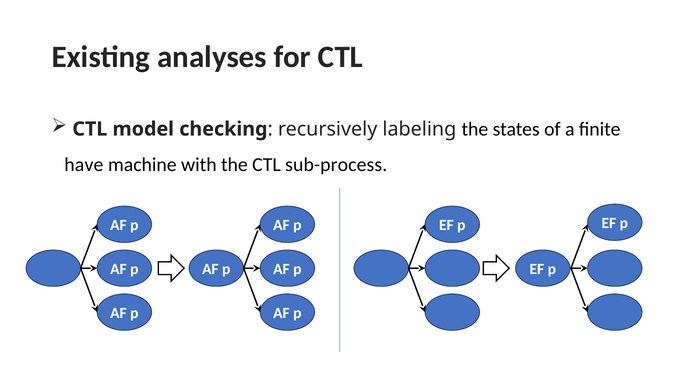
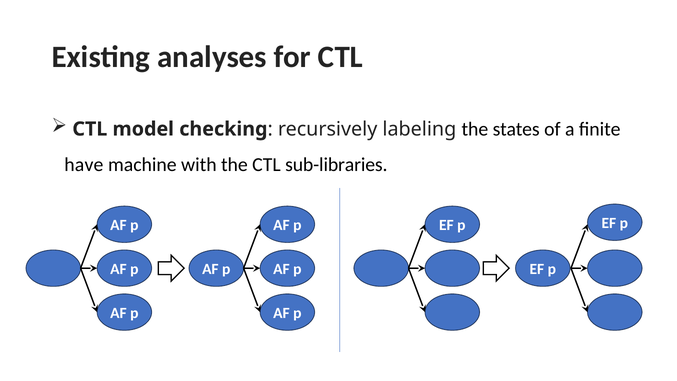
sub-process: sub-process -> sub-libraries
